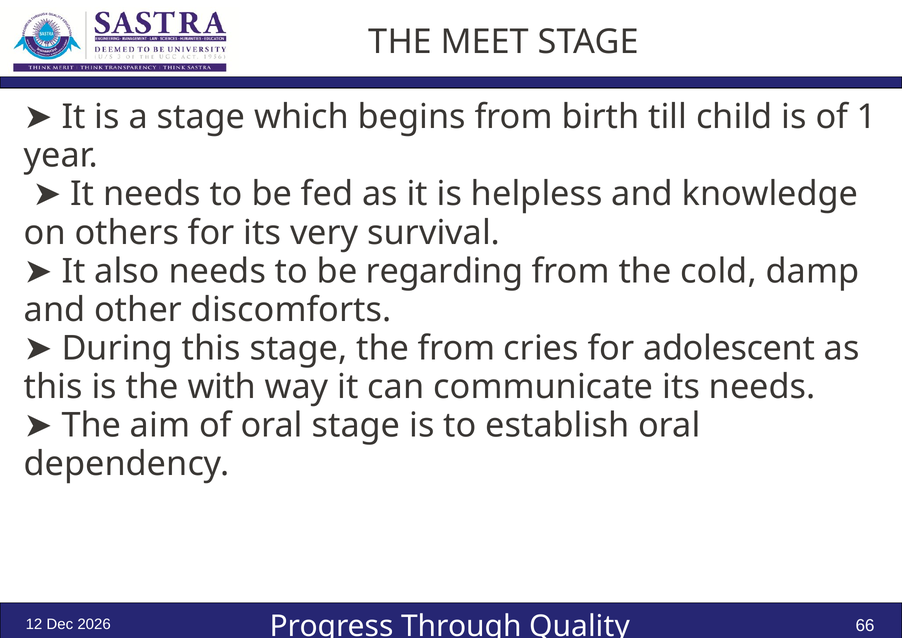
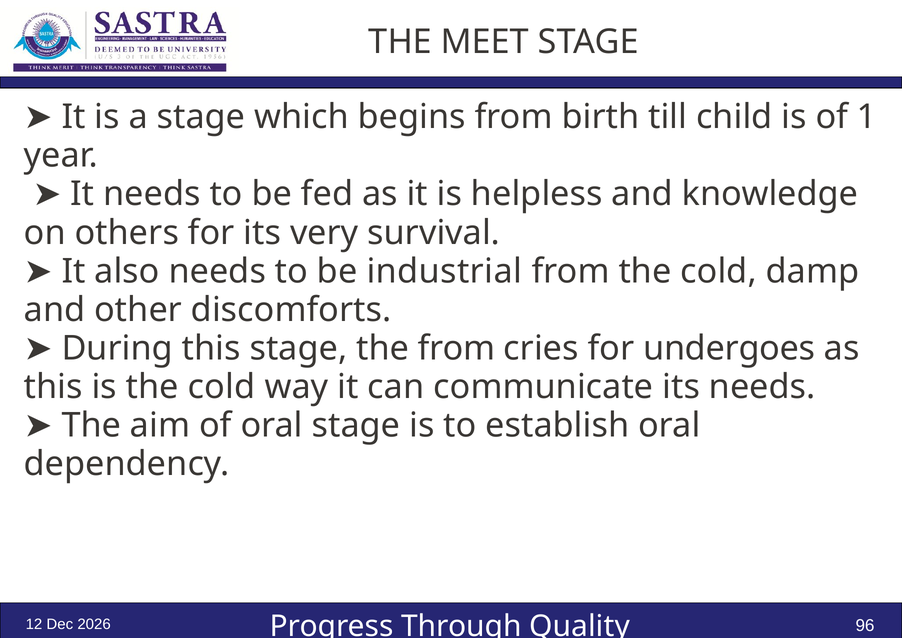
regarding: regarding -> industrial
adolescent: adolescent -> undergoes
is the with: with -> cold
66: 66 -> 96
